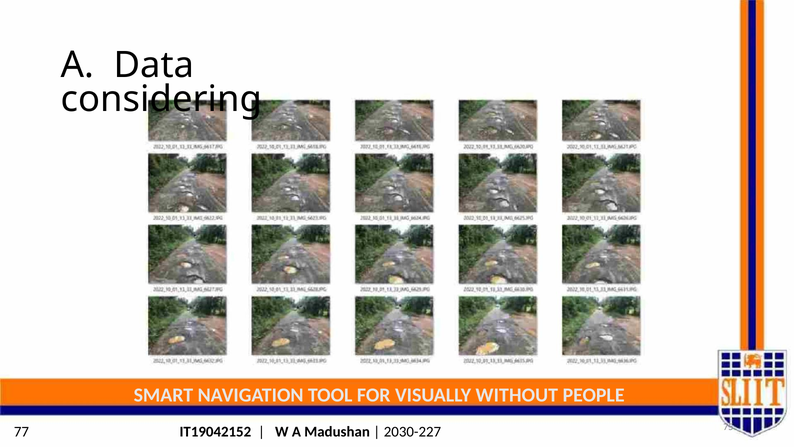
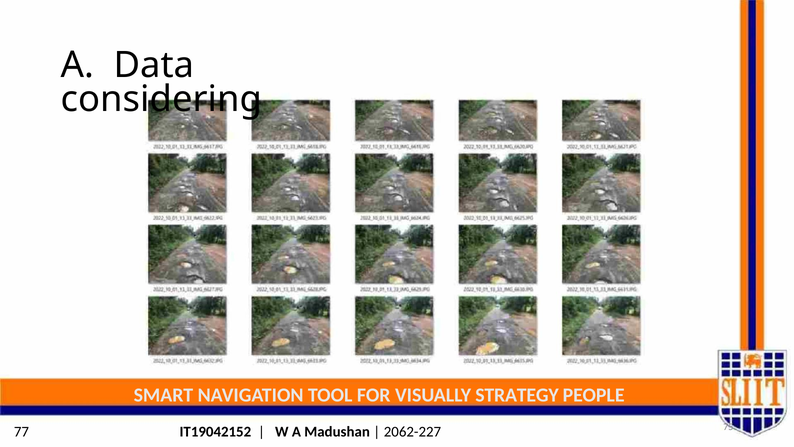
WITHOUT: WITHOUT -> STRATEGY
2030-227: 2030-227 -> 2062-227
